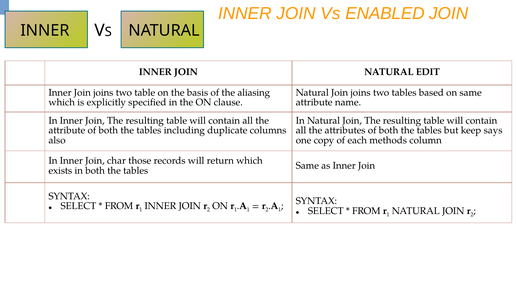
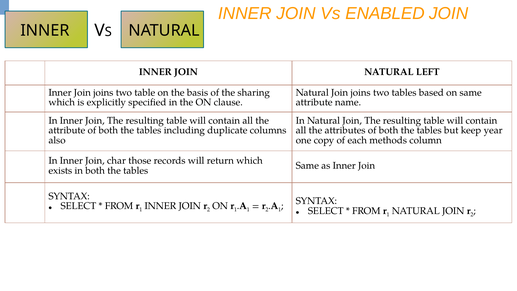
EDIT: EDIT -> LEFT
aliasing: aliasing -> sharing
says: says -> year
